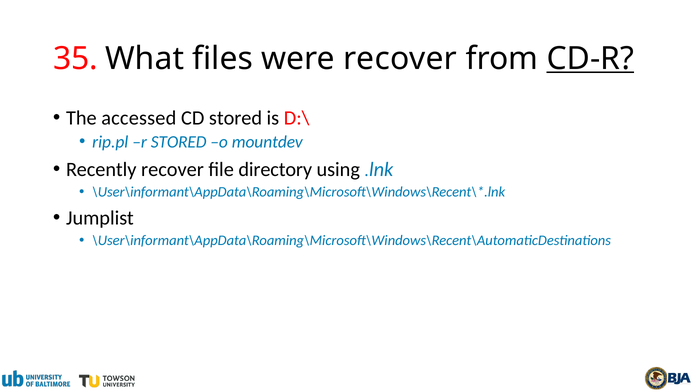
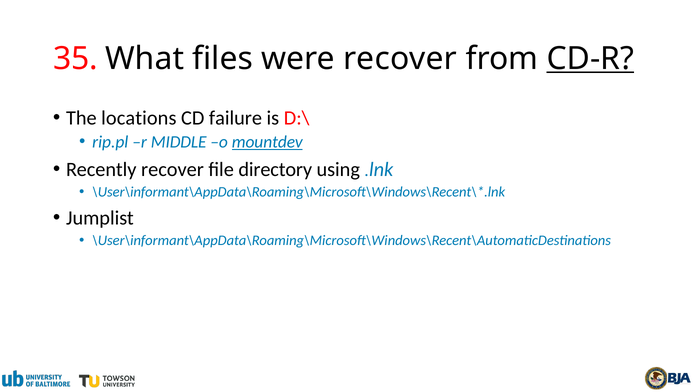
accessed: accessed -> locations
CD stored: stored -> failure
r STORED: STORED -> MIDDLE
mountdev underline: none -> present
